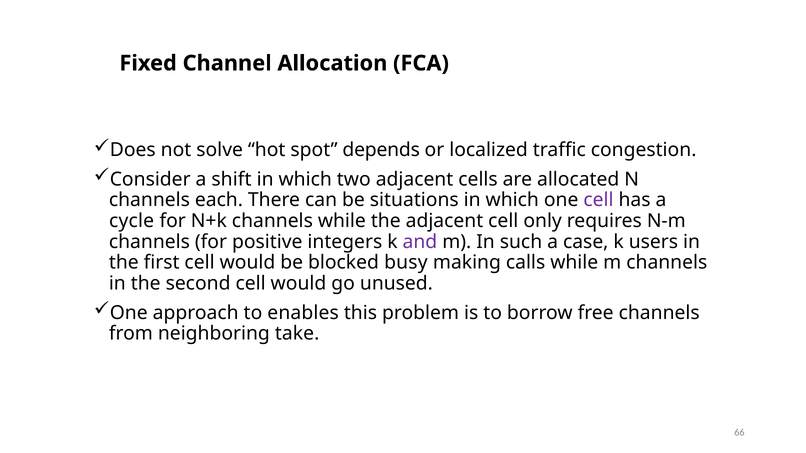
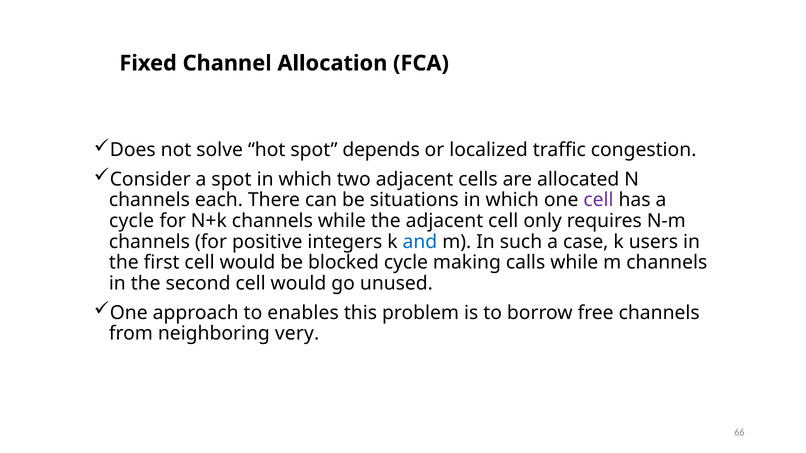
a shift: shift -> spot
and colour: purple -> blue
blocked busy: busy -> cycle
take: take -> very
